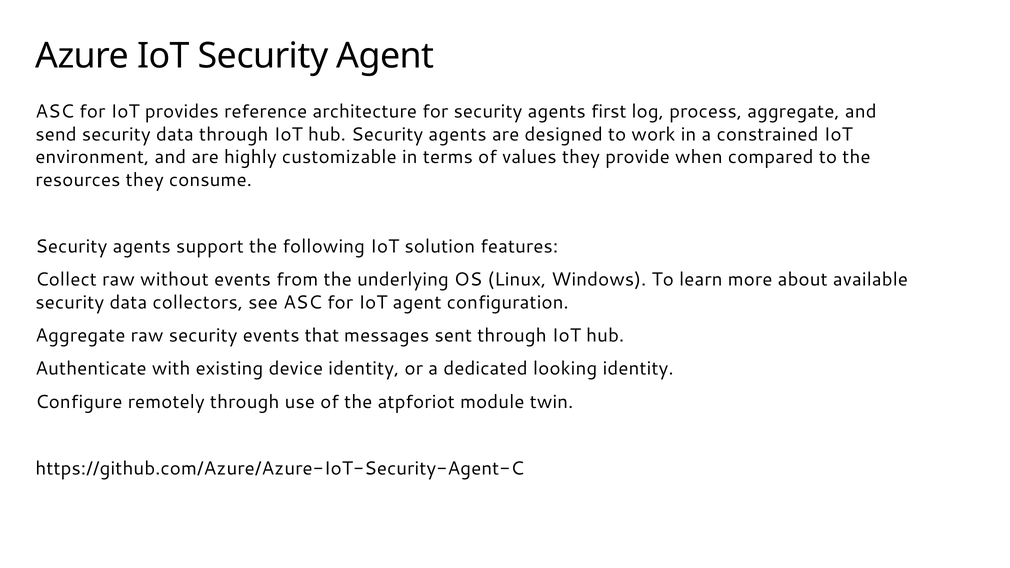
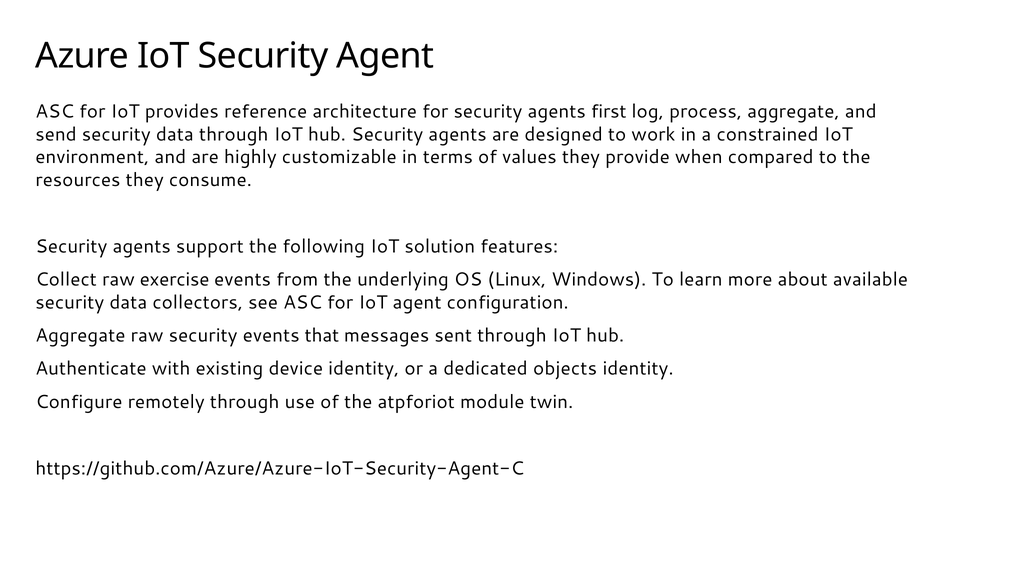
without: without -> exercise
looking: looking -> objects
